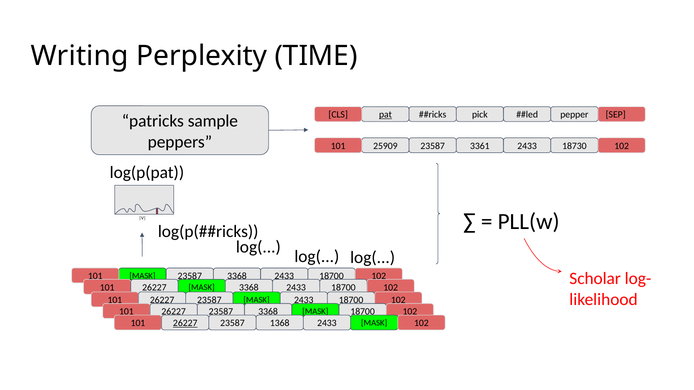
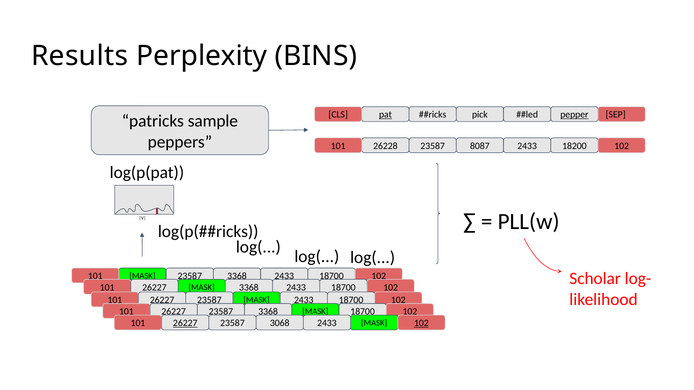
Writing: Writing -> Results
TIME: TIME -> BINS
pepper underline: none -> present
25909: 25909 -> 26228
3361: 3361 -> 8087
18730: 18730 -> 18200
1368: 1368 -> 3068
102 at (421, 323) underline: none -> present
